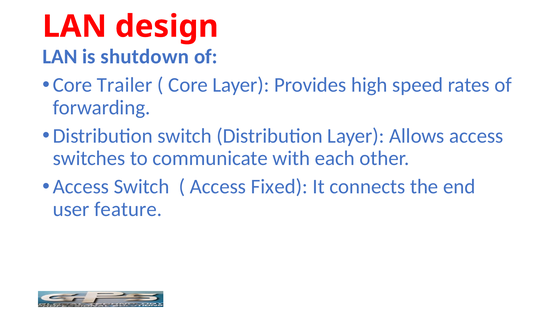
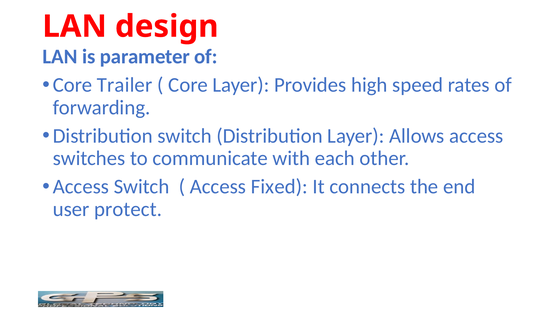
shutdown: shutdown -> parameter
feature: feature -> protect
